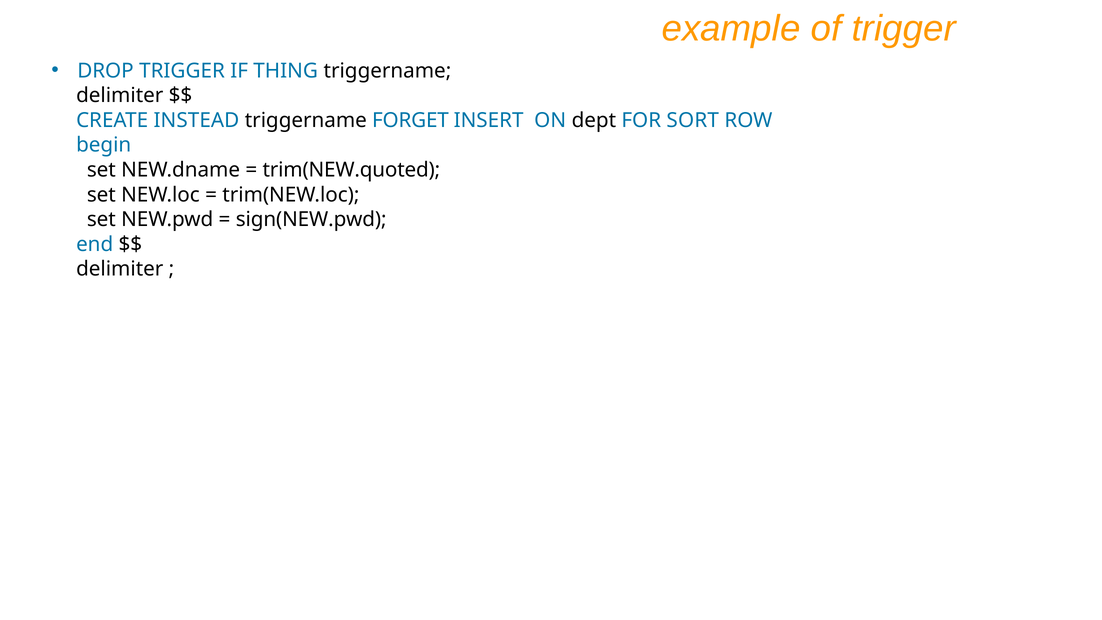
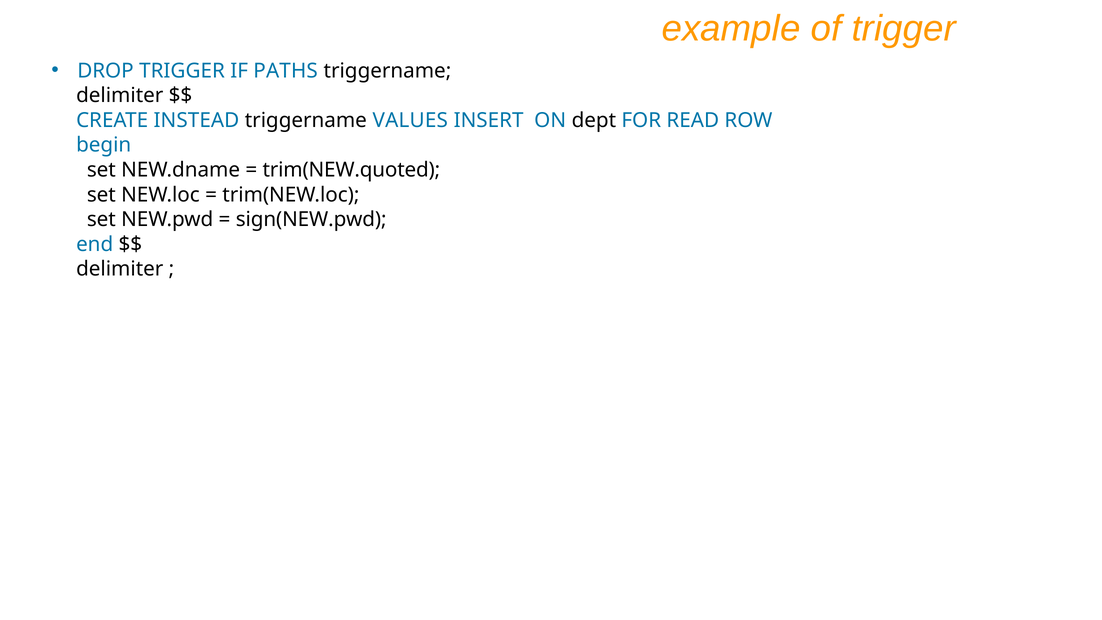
THING: THING -> PATHS
FORGET: FORGET -> VALUES
SORT: SORT -> READ
